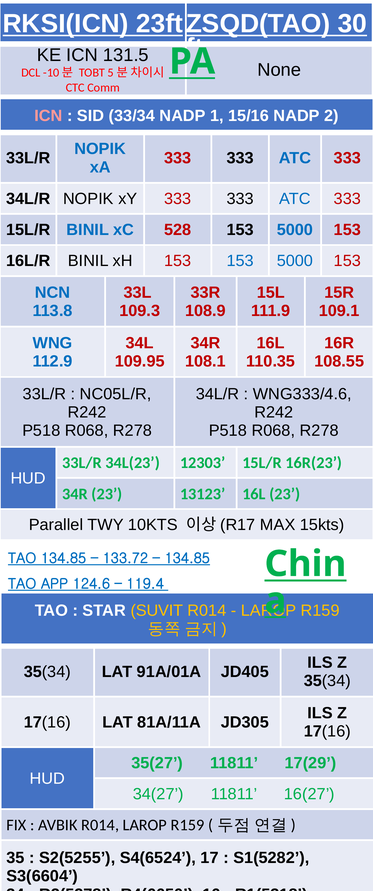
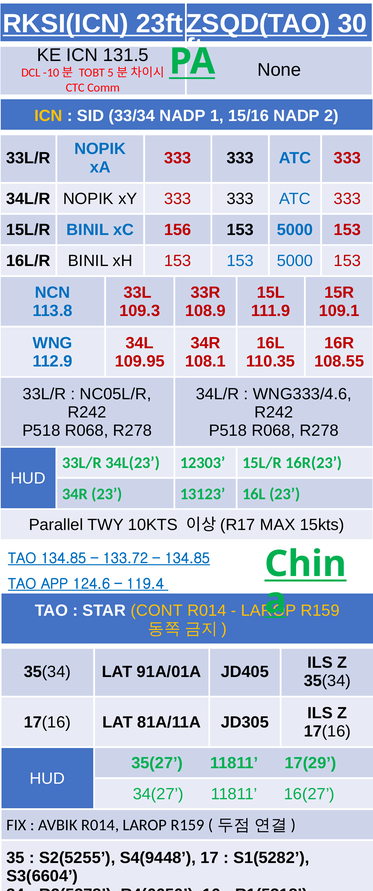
ICN at (48, 116) colour: pink -> yellow
528: 528 -> 156
SUVIT: SUVIT -> CONT
S4(6524: S4(6524 -> S4(9448
